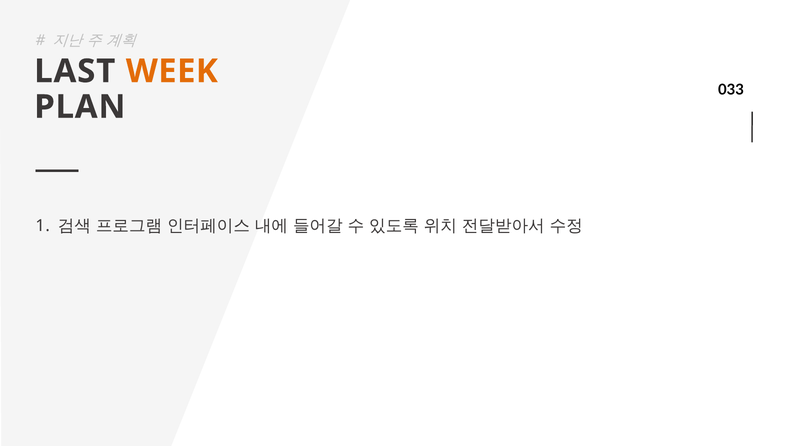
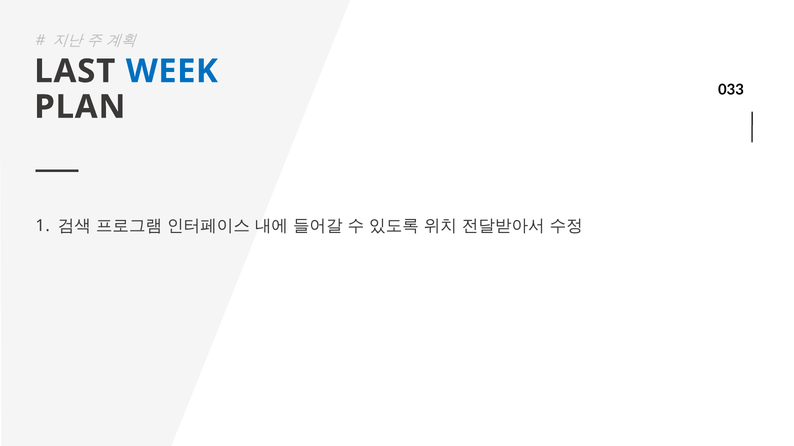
WEEK colour: orange -> blue
